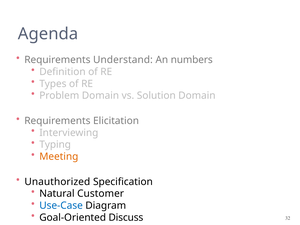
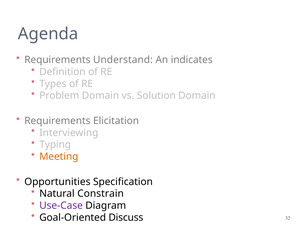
numbers: numbers -> indicates
Unauthorized: Unauthorized -> Opportunities
Customer: Customer -> Constrain
Use-Case colour: blue -> purple
